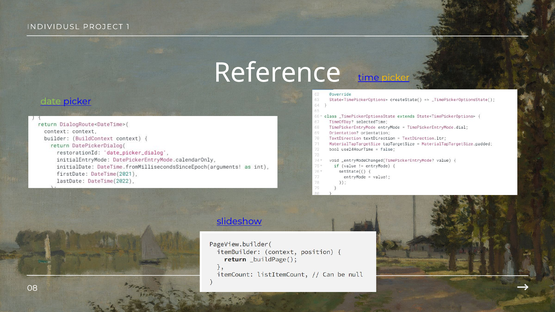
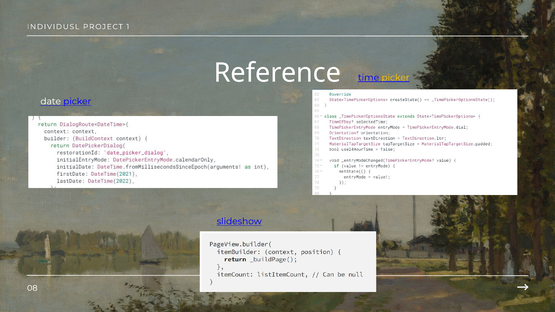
date colour: light green -> white
